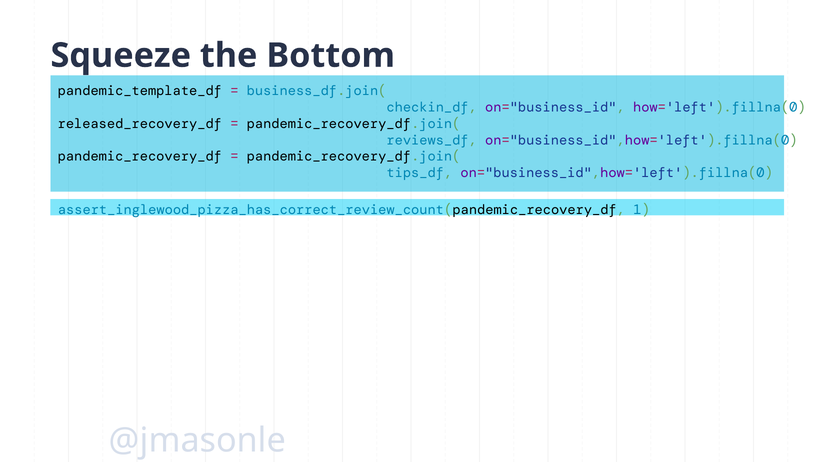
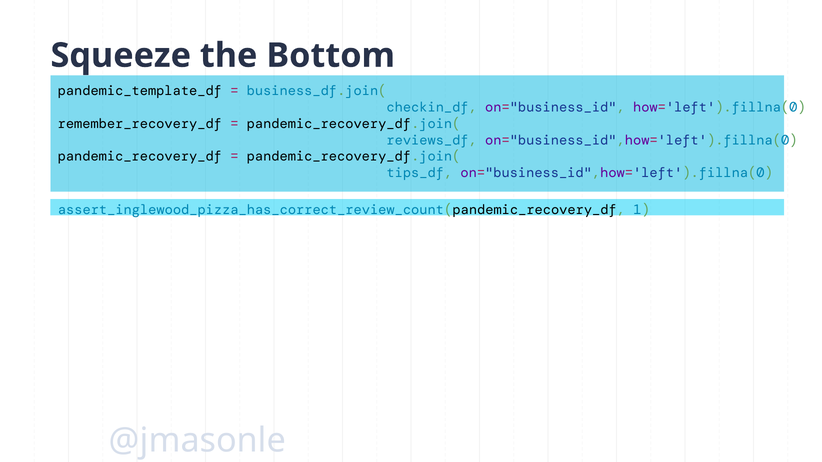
released_recovery_df: released_recovery_df -> remember_recovery_df
